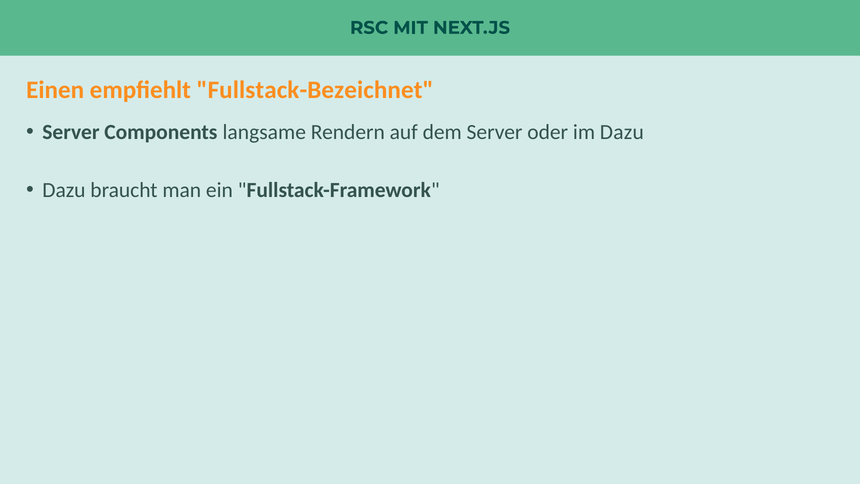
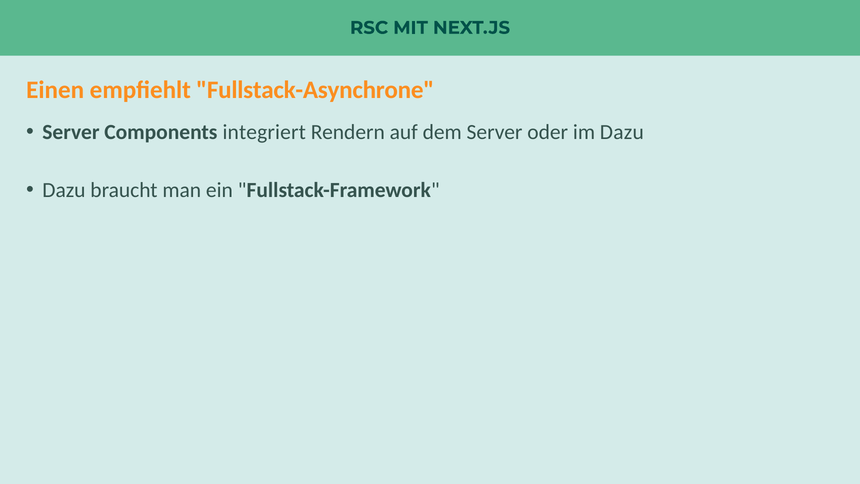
Fullstack-Bezeichnet: Fullstack-Bezeichnet -> Fullstack-Asynchrone
langsame: langsame -> integriert
